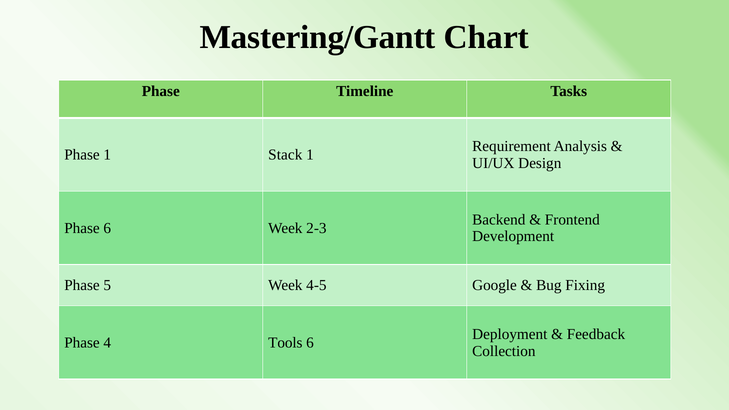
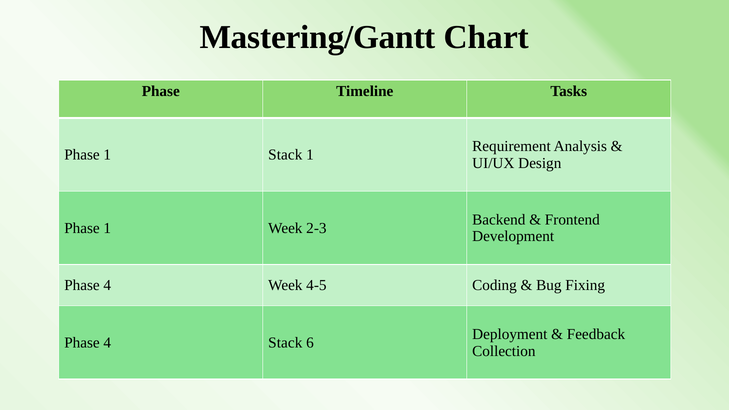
6 at (107, 228): 6 -> 1
5 at (107, 285): 5 -> 4
Google: Google -> Coding
4 Tools: Tools -> Stack
